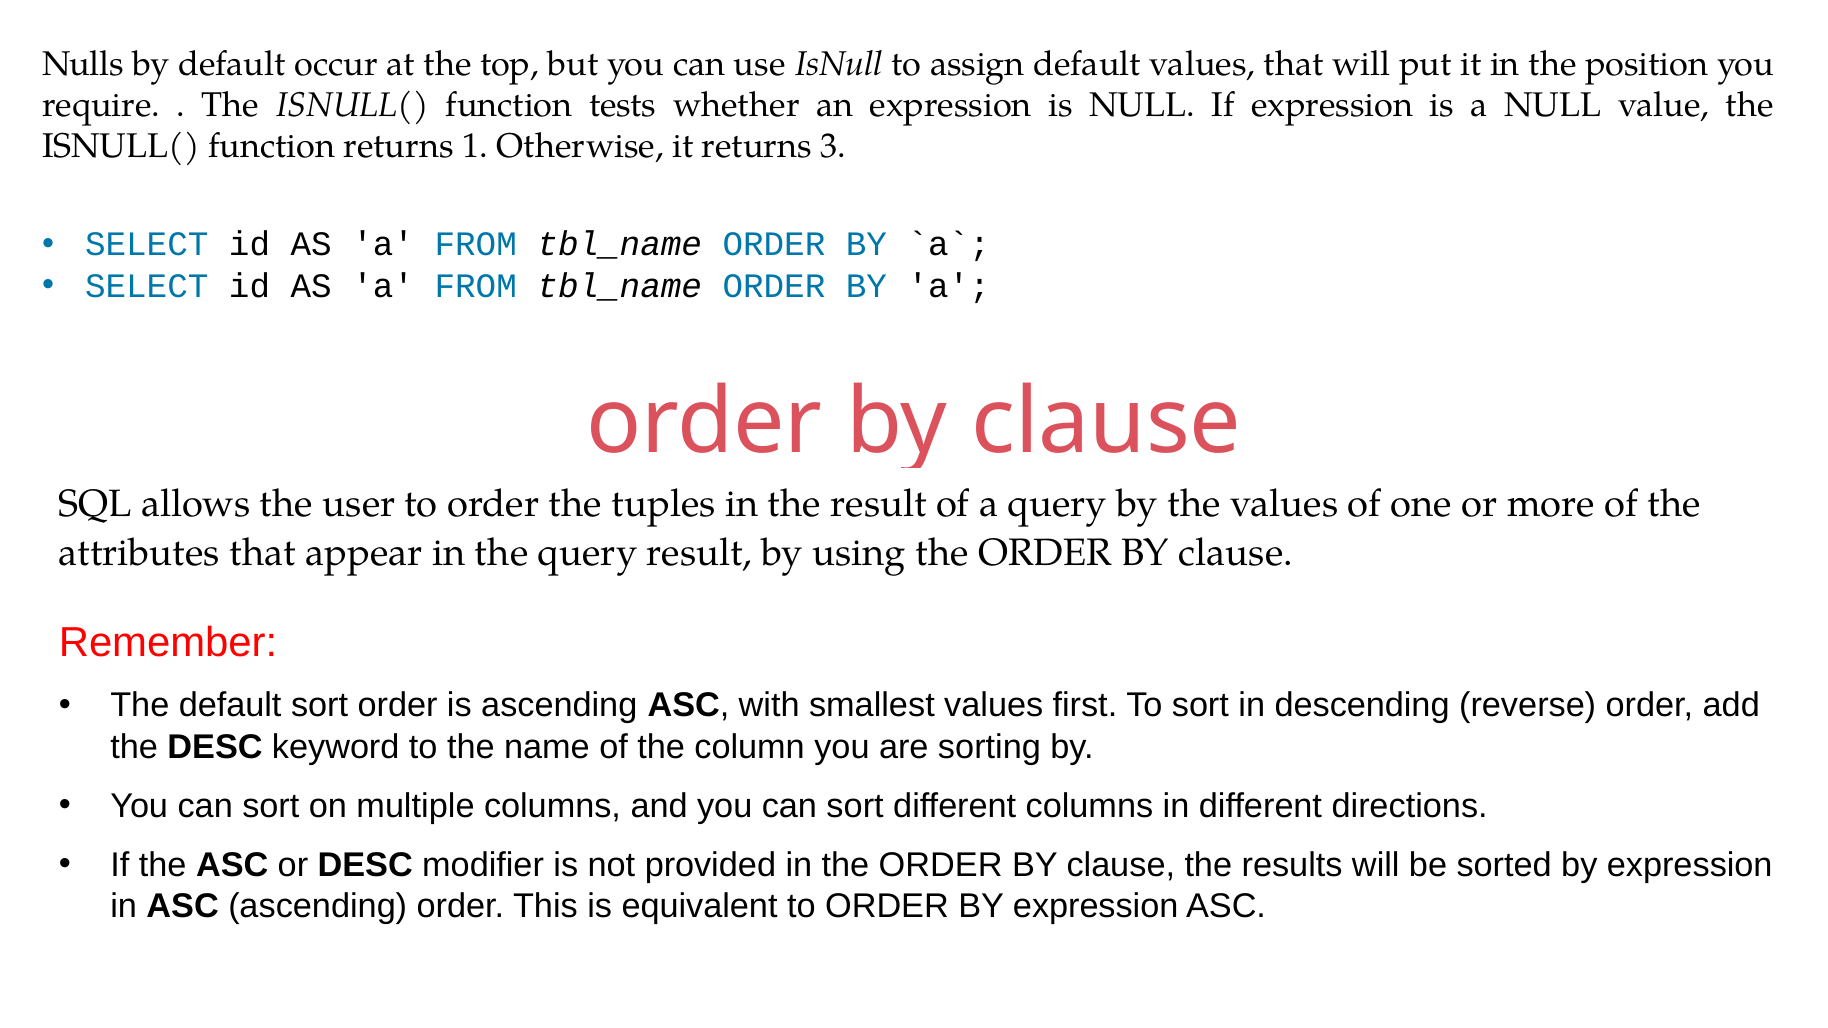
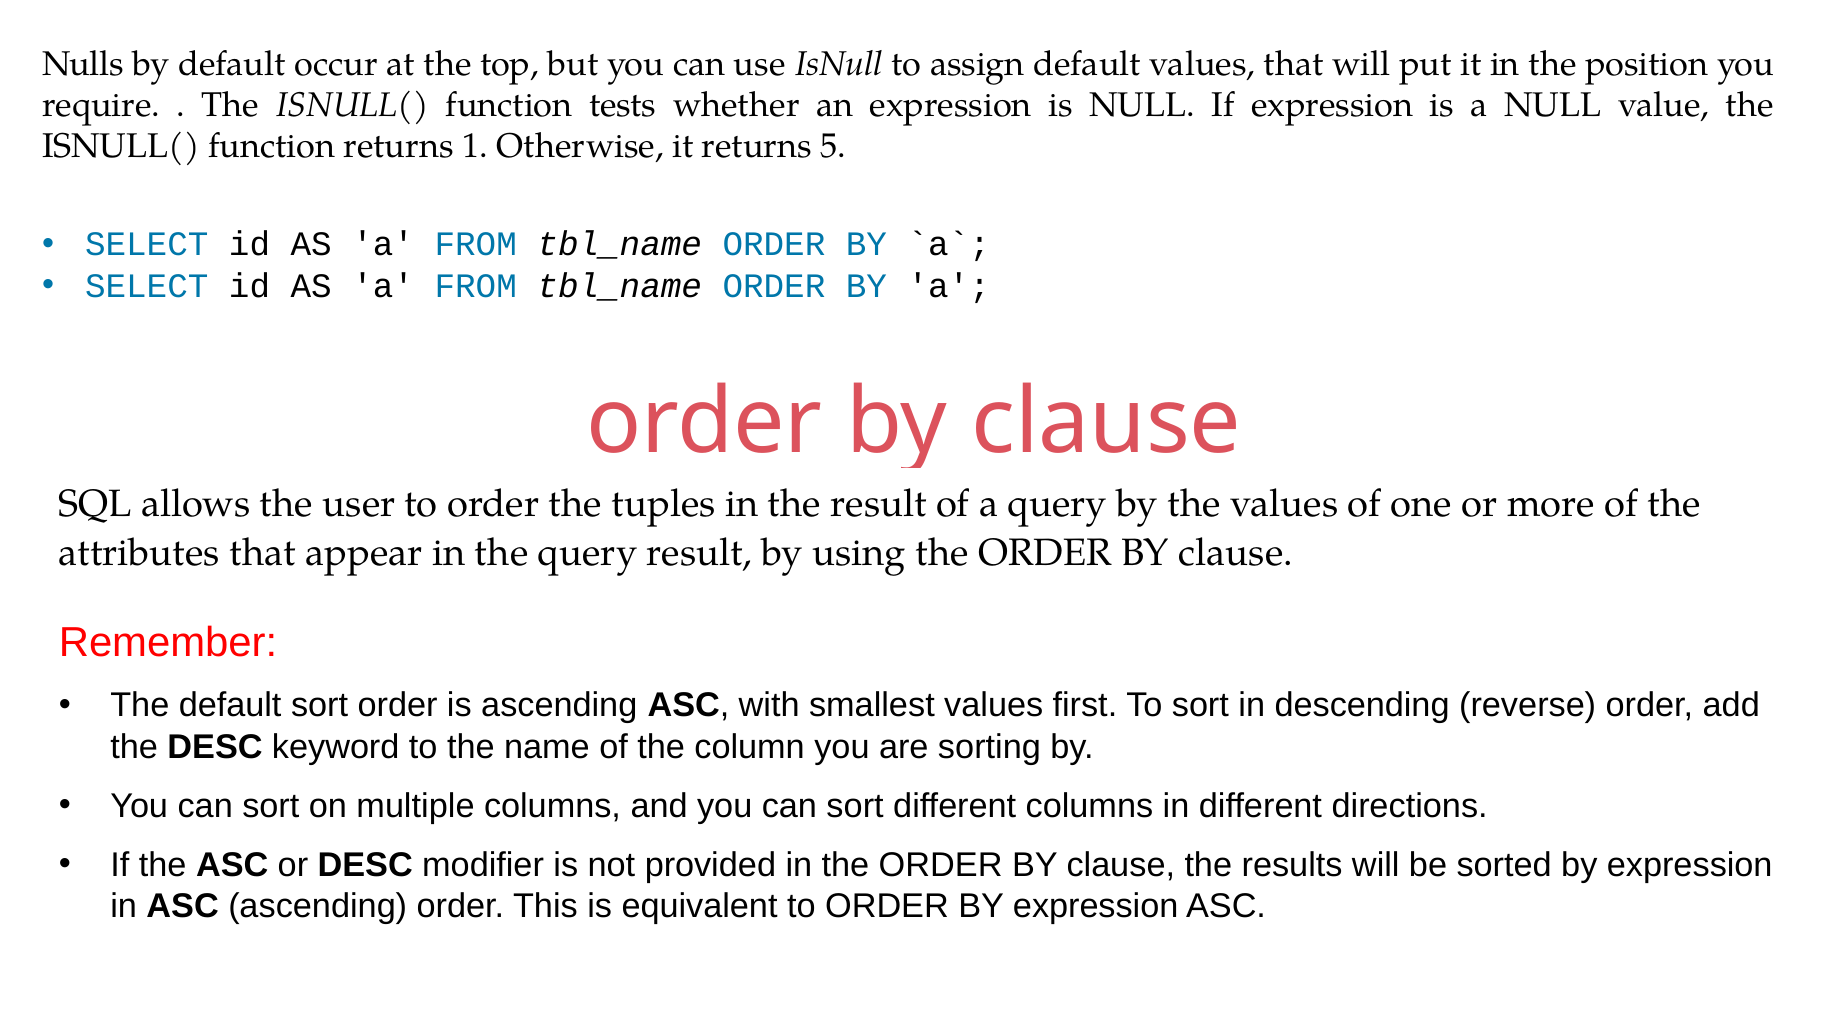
3: 3 -> 5
